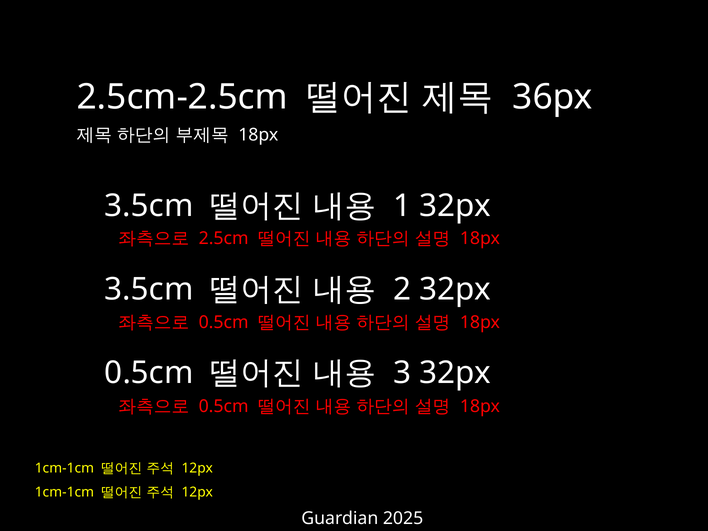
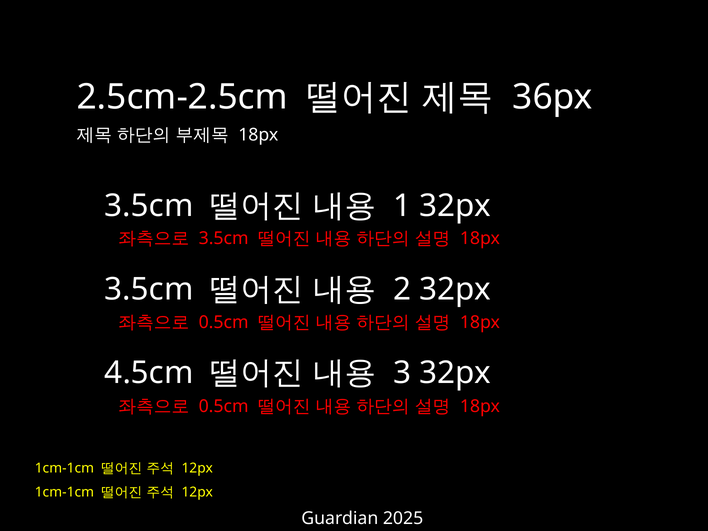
2.5cm at (224, 238): 2.5cm -> 3.5cm
0.5cm at (149, 373): 0.5cm -> 4.5cm
